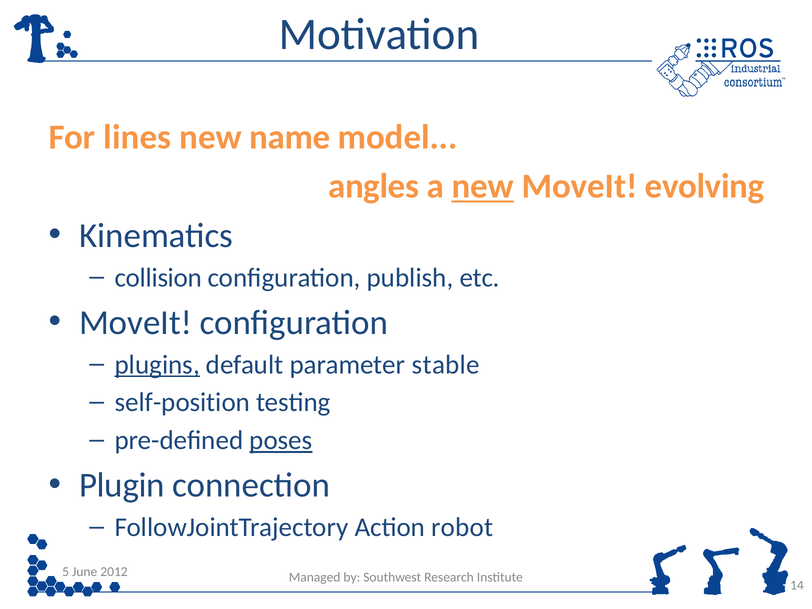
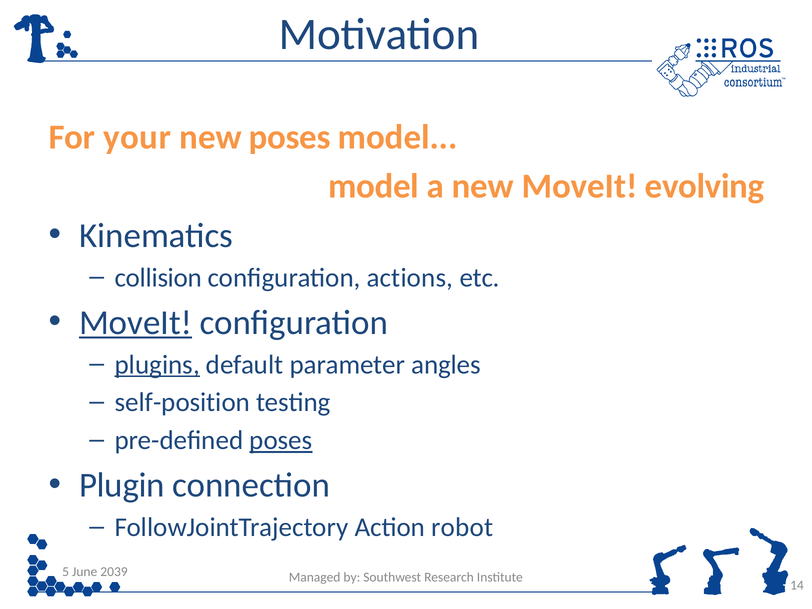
lines: lines -> your
new name: name -> poses
angles at (374, 186): angles -> model
new at (483, 186) underline: present -> none
publish: publish -> actions
MoveIt at (136, 323) underline: none -> present
stable: stable -> angles
2012: 2012 -> 2039
